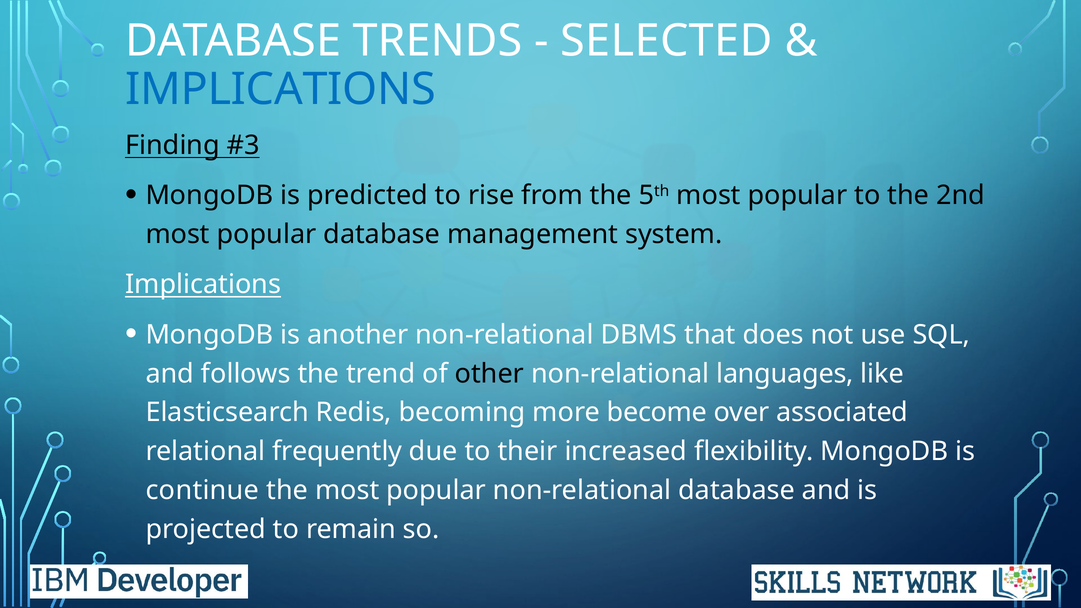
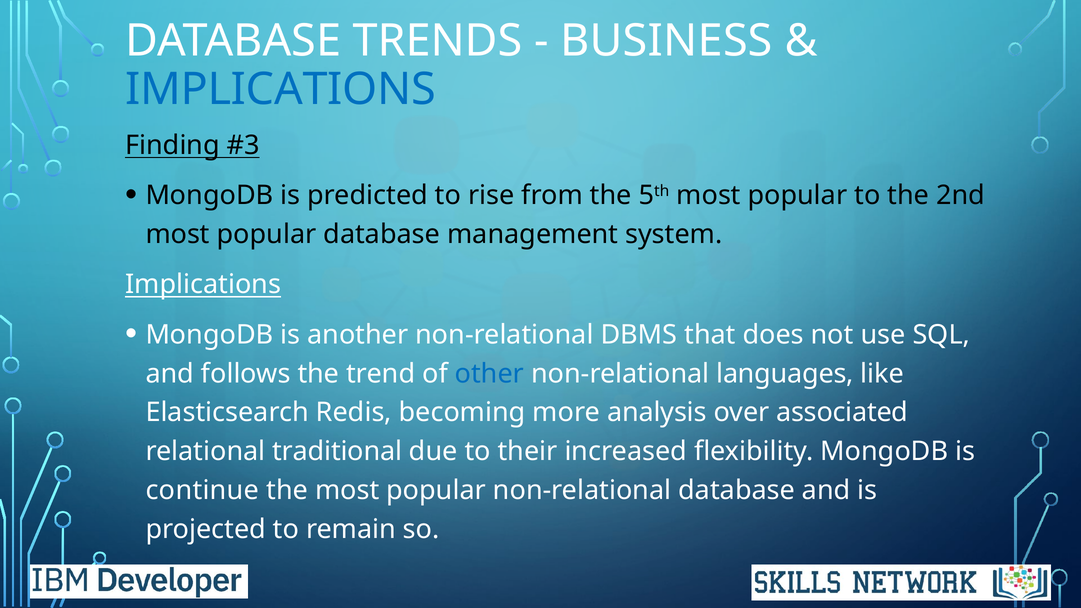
SELECTED: SELECTED -> BUSINESS
other colour: black -> blue
become: become -> analysis
frequently: frequently -> traditional
